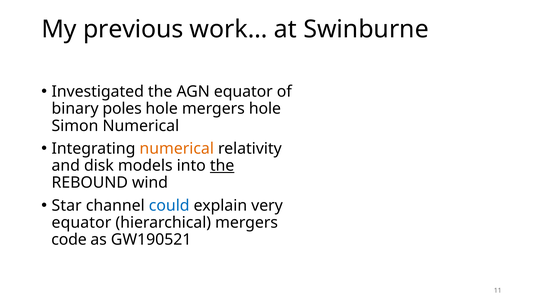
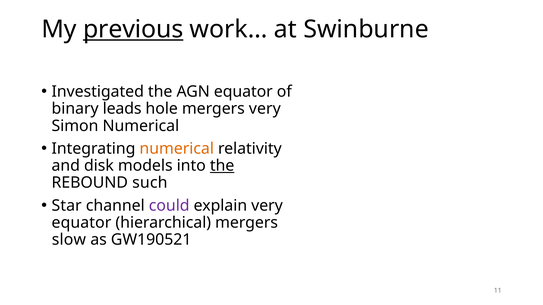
previous underline: none -> present
poles: poles -> leads
mergers hole: hole -> very
wind: wind -> such
could colour: blue -> purple
code: code -> slow
